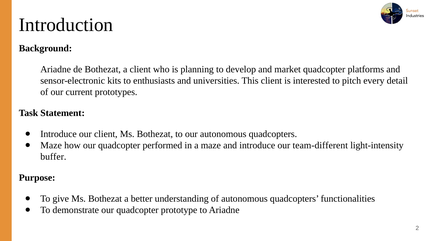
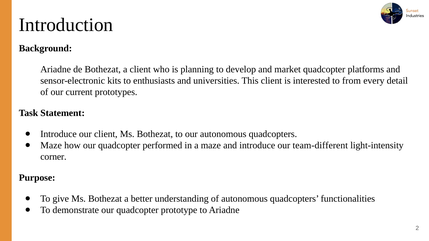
pitch: pitch -> from
buffer: buffer -> corner
